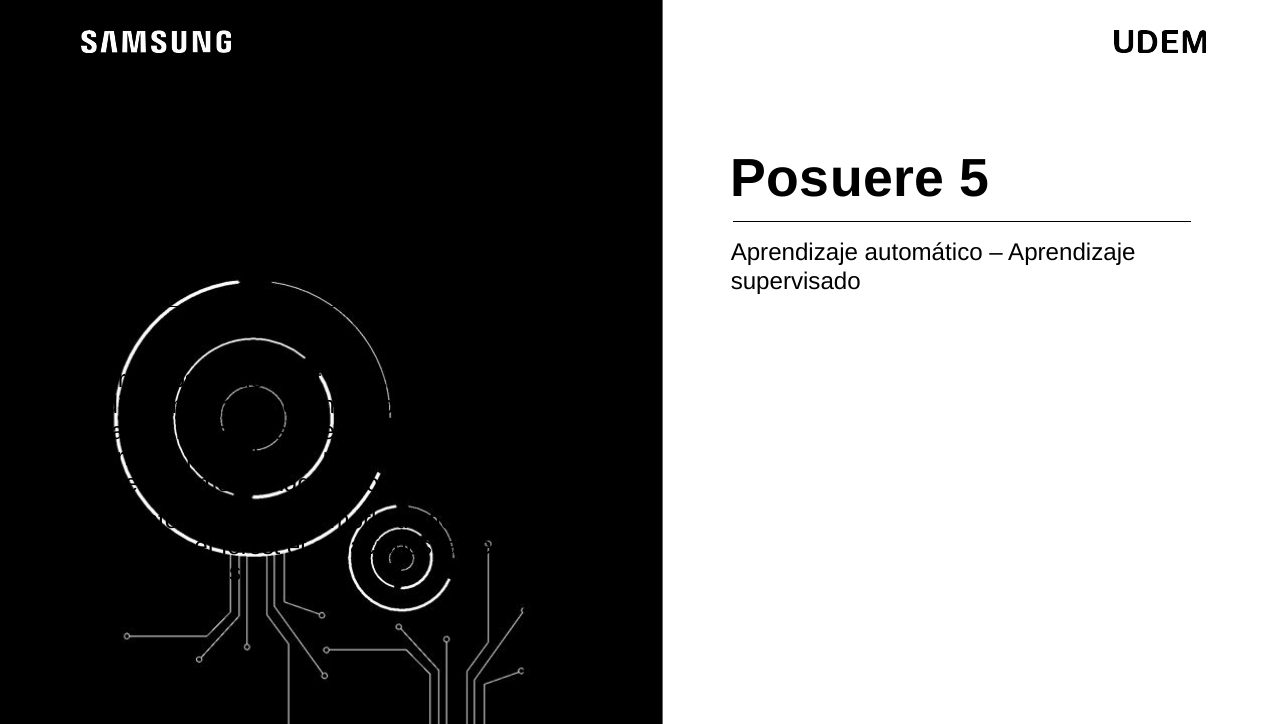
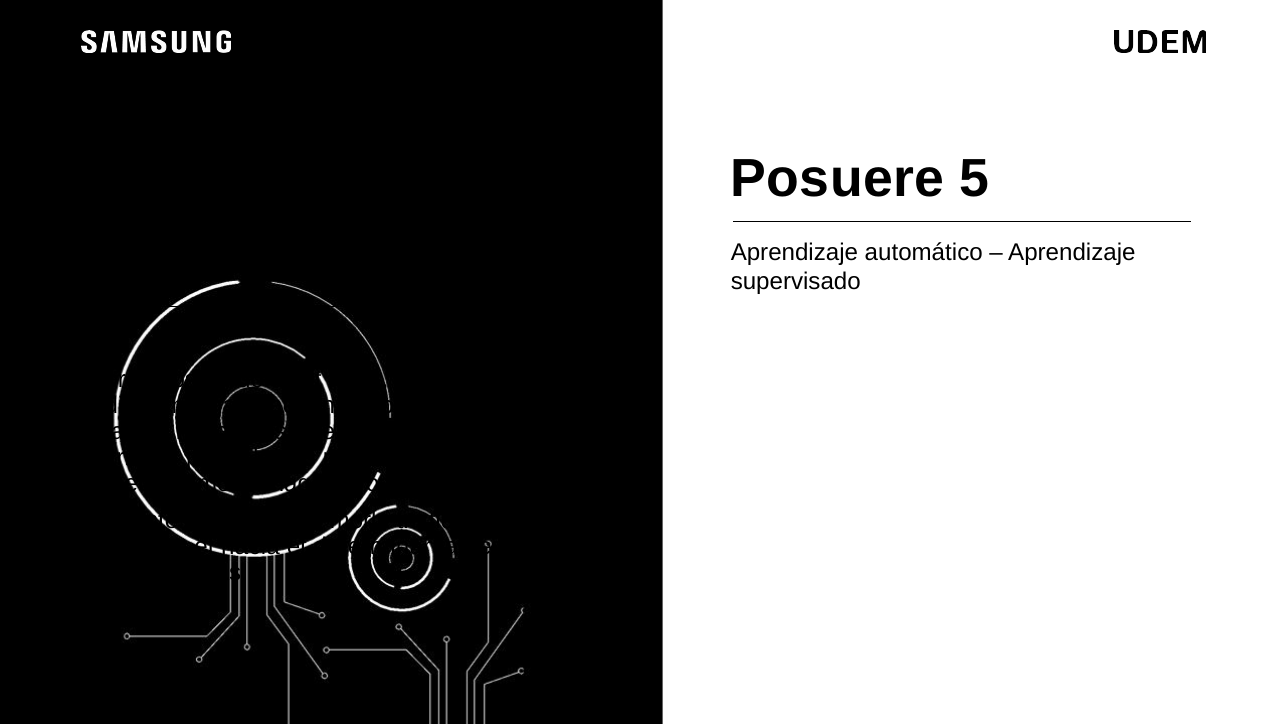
forest: forest -> hacia
situaciones: situaciones -> determinar
